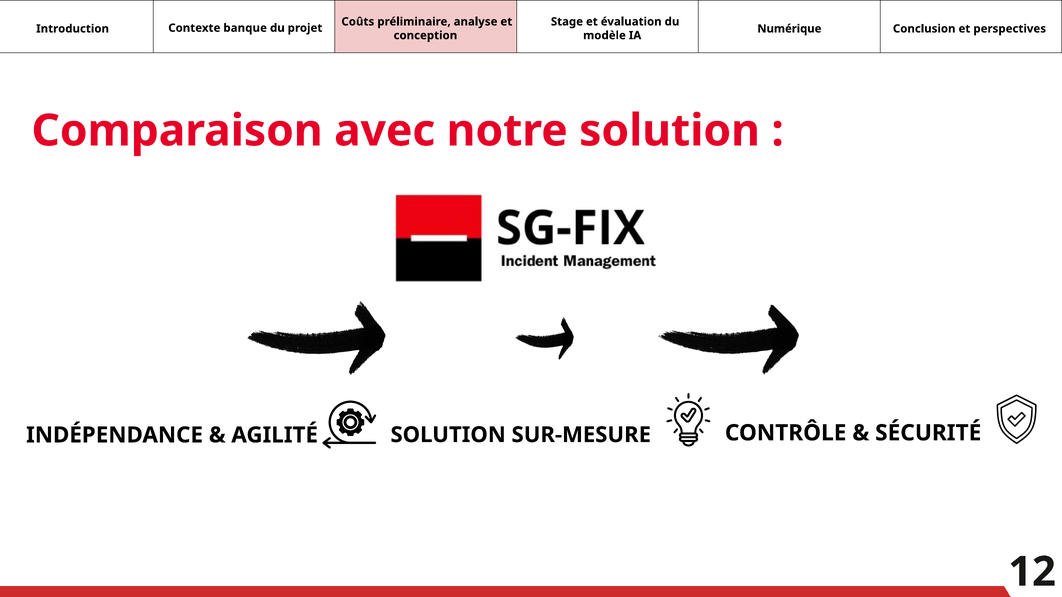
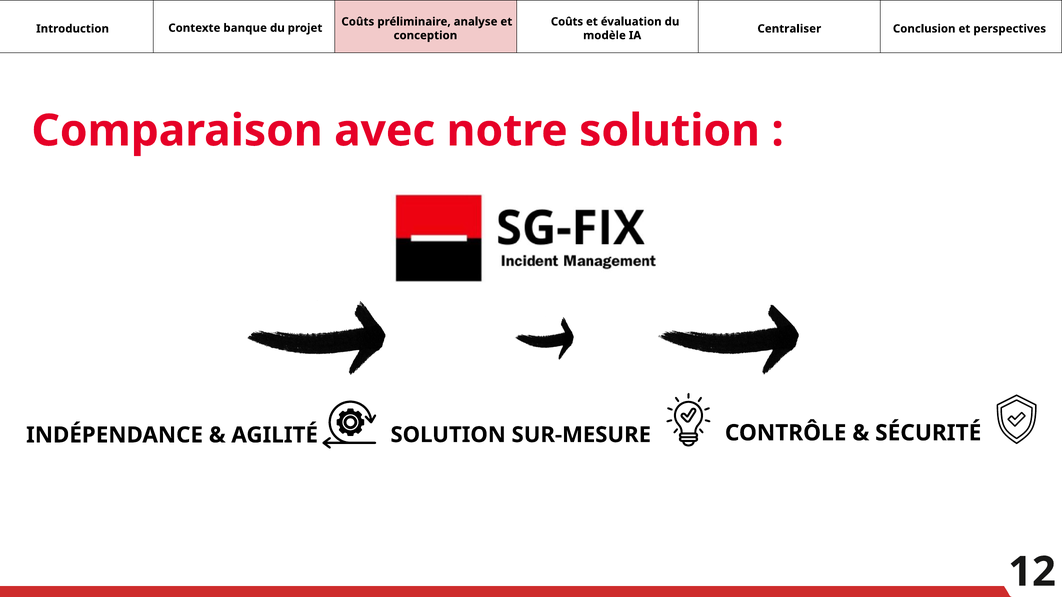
Stage at (567, 22): Stage -> Coûts
Numérique: Numérique -> Centraliser
